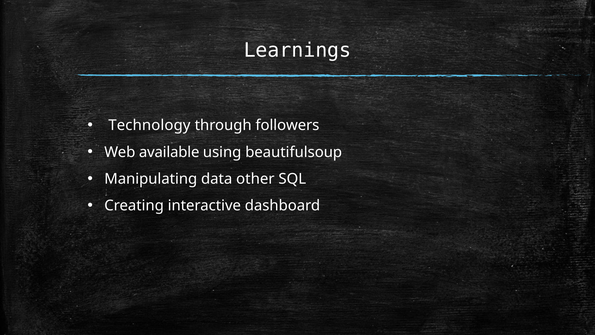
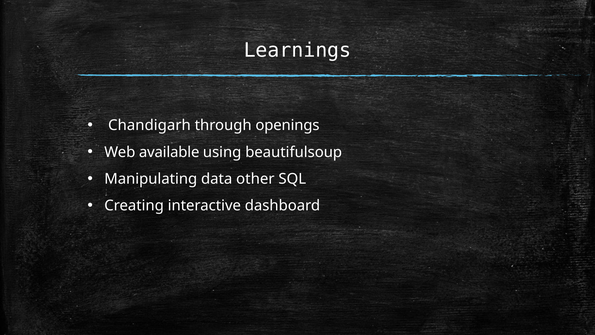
Technology: Technology -> Chandigarh
followers: followers -> openings
